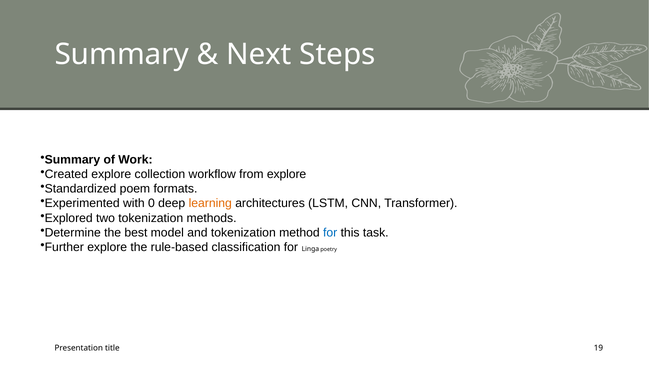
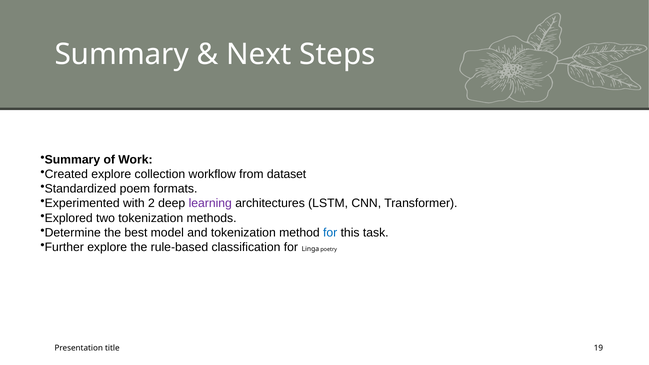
from explore: explore -> dataset
0: 0 -> 2
learning colour: orange -> purple
